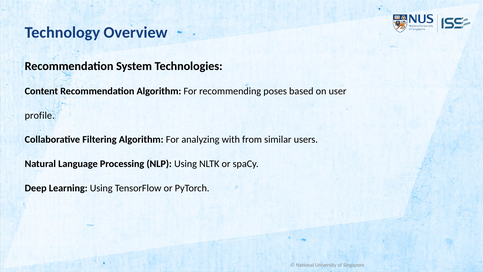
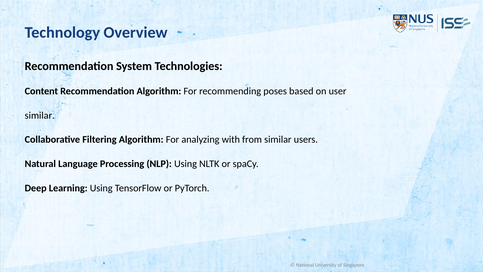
profile at (40, 115): profile -> similar
